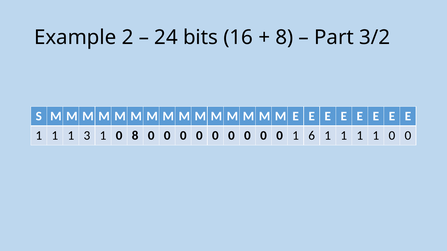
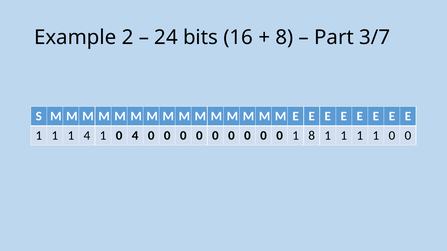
3/2: 3/2 -> 3/7
1 3: 3 -> 4
0 8: 8 -> 4
1 6: 6 -> 8
